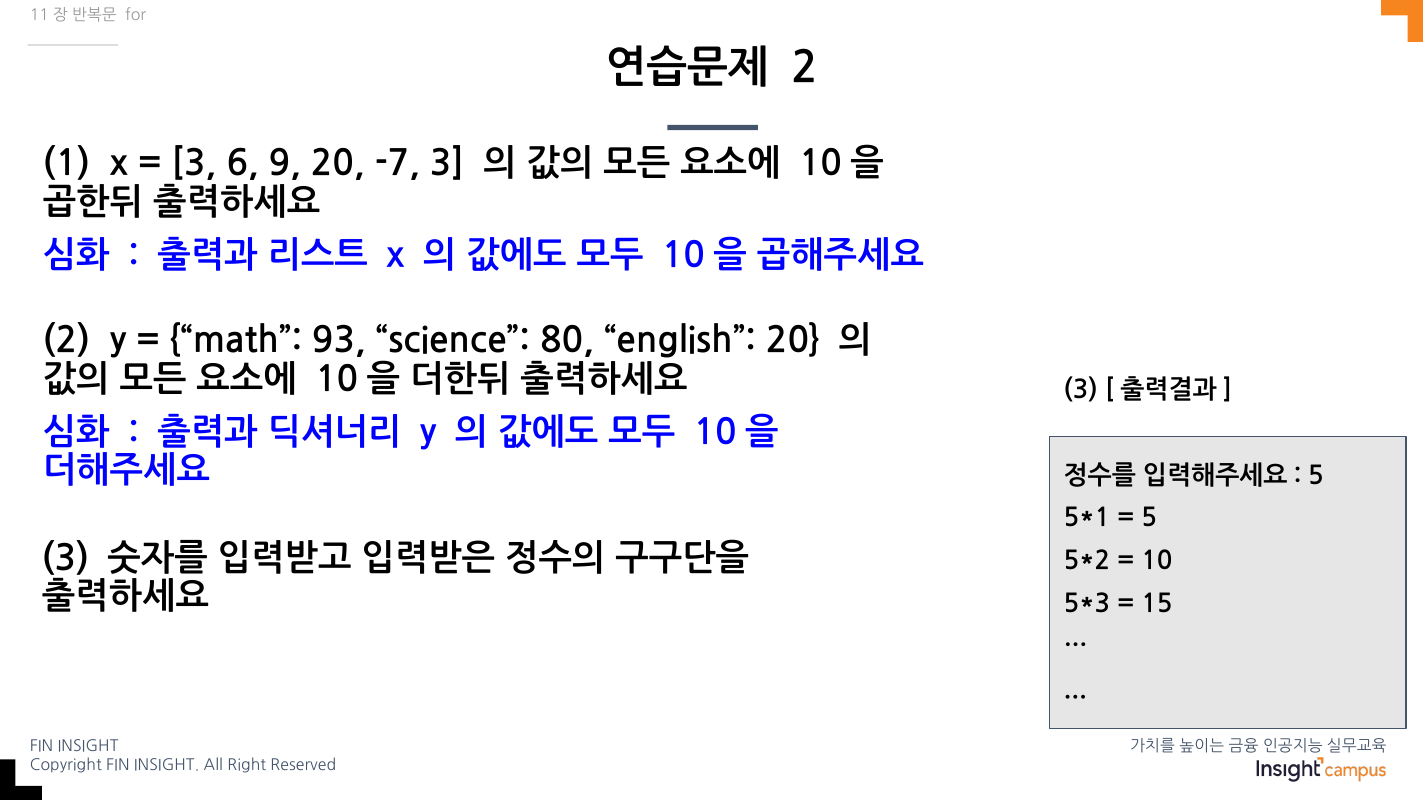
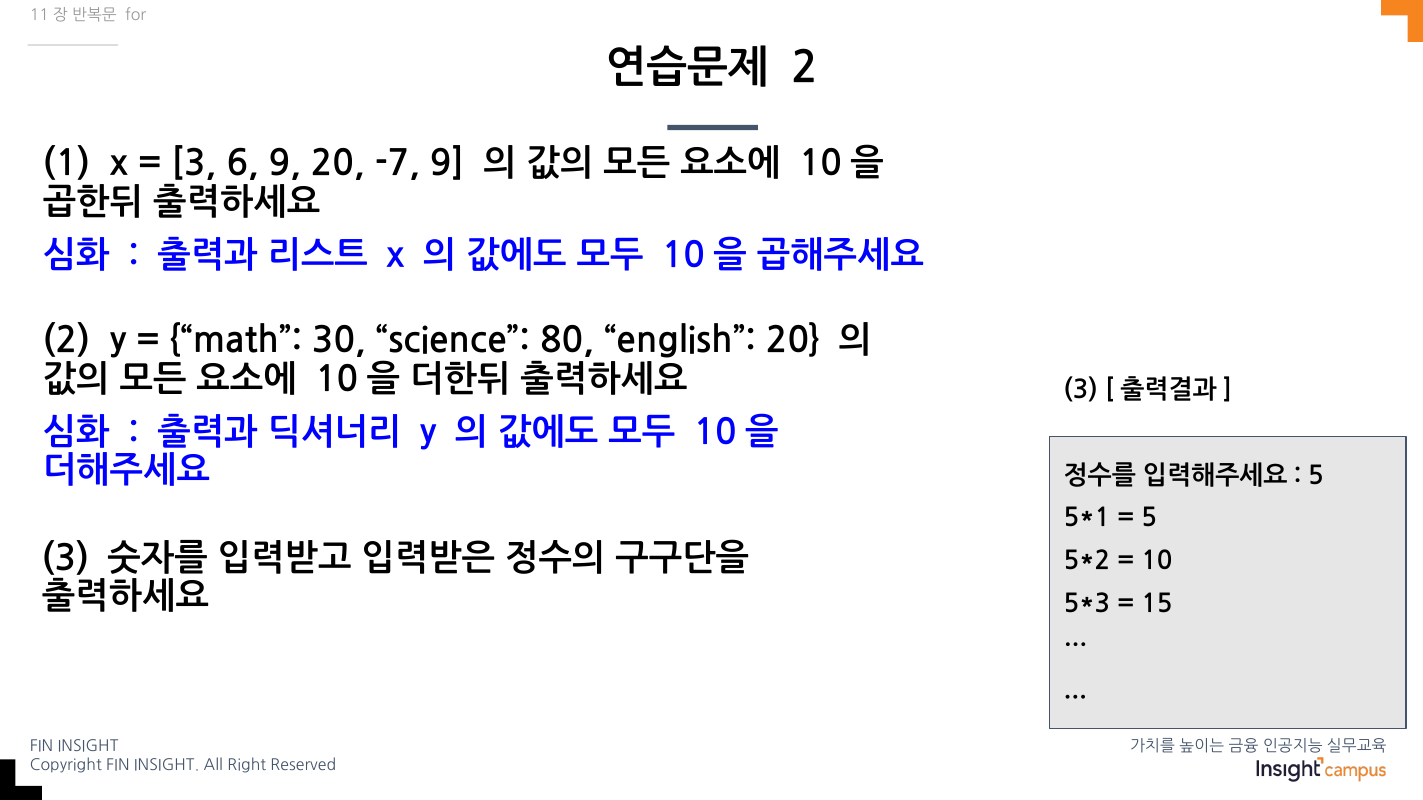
-7 3: 3 -> 9
93: 93 -> 30
